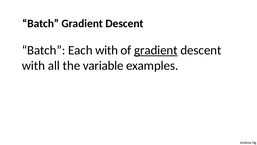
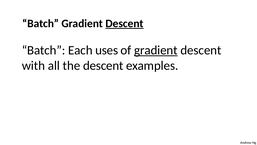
Descent at (125, 23) underline: none -> present
Each with: with -> uses
the variable: variable -> descent
